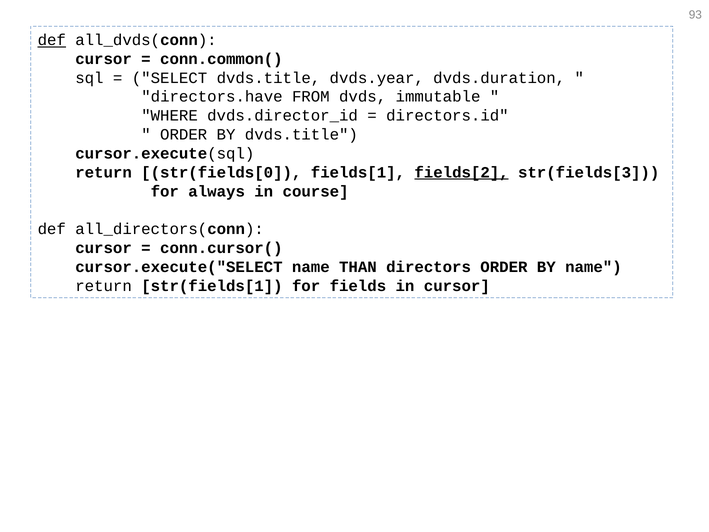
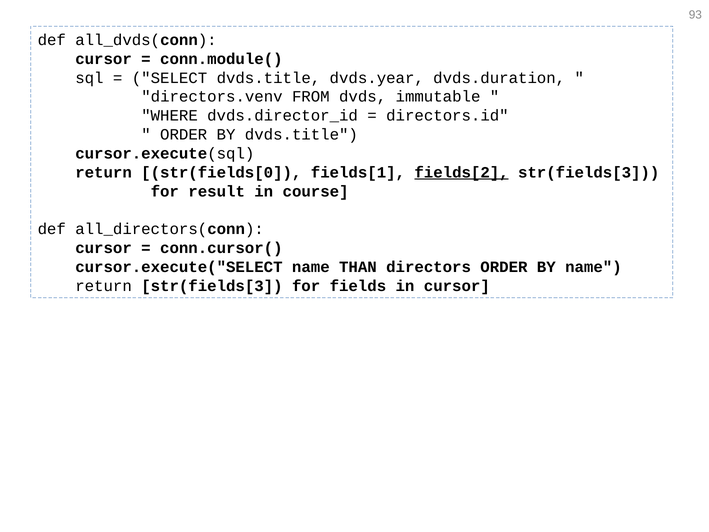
def at (52, 40) underline: present -> none
conn.common(: conn.common( -> conn.module(
directors.have: directors.have -> directors.venv
always: always -> result
return str(fields[1: str(fields[1 -> str(fields[3
